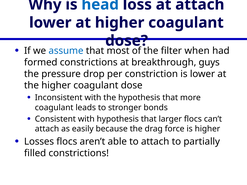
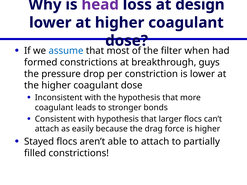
head colour: blue -> purple
at attach: attach -> design
Losses: Losses -> Stayed
